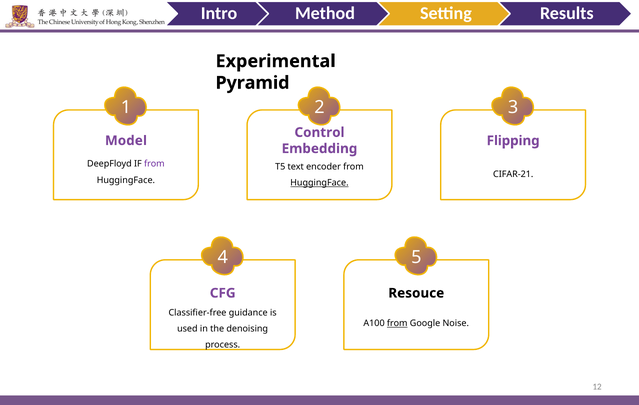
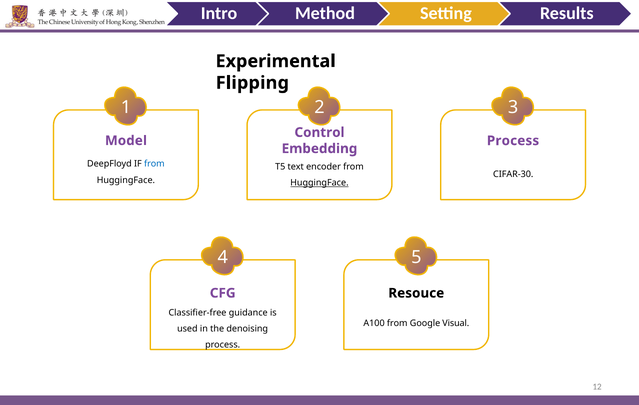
Pyramid: Pyramid -> Flipping
Flipping at (513, 141): Flipping -> Process
from at (154, 164) colour: purple -> blue
CIFAR-21: CIFAR-21 -> CIFAR-30
from at (397, 324) underline: present -> none
Noise: Noise -> Visual
